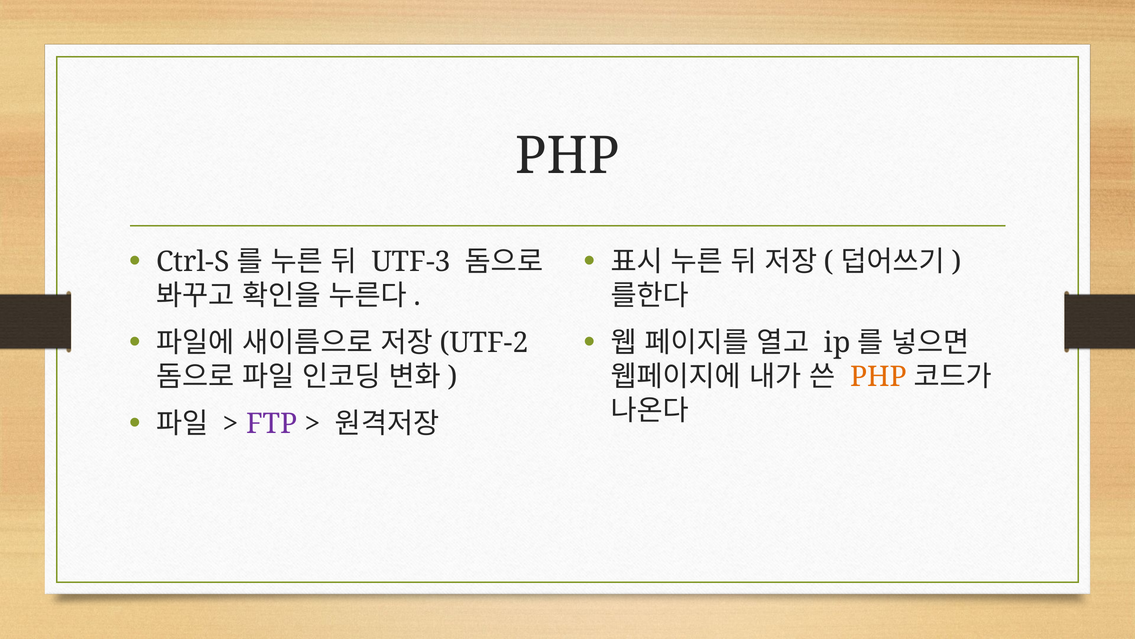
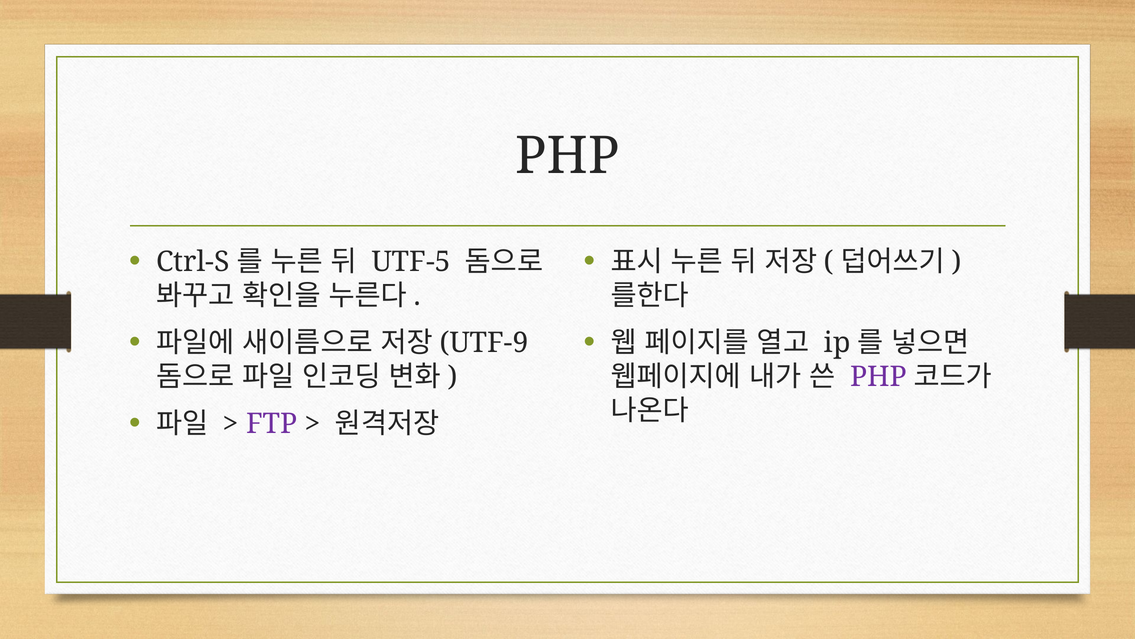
UTF-3: UTF-3 -> UTF-5
UTF-2: UTF-2 -> UTF-9
PHP at (878, 377) colour: orange -> purple
